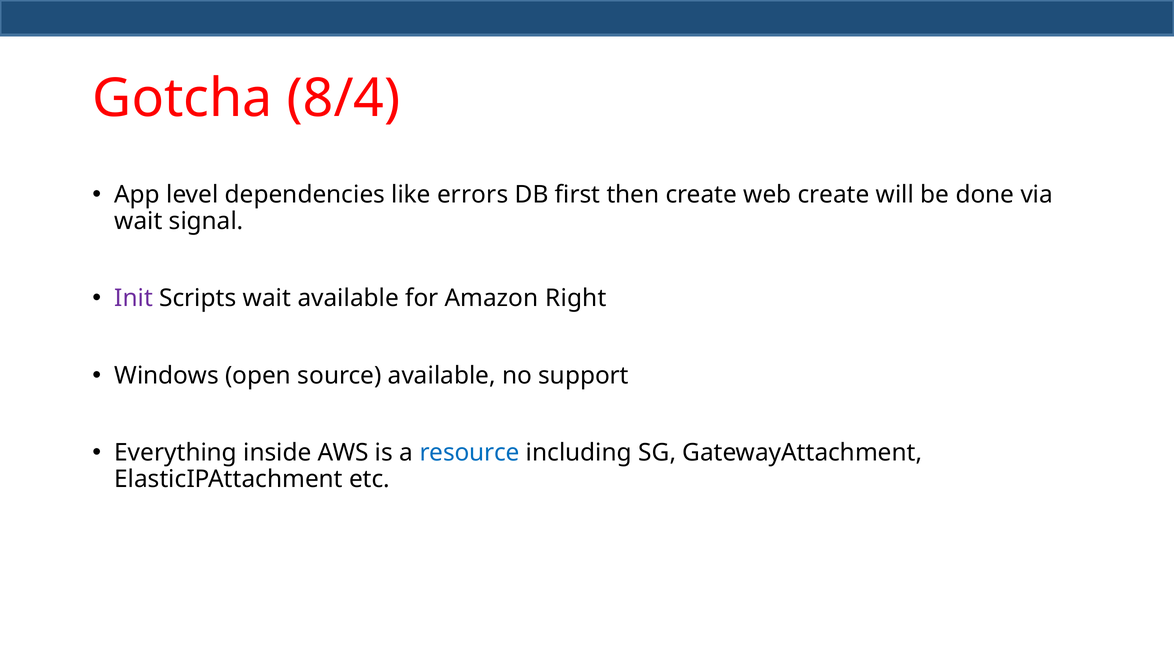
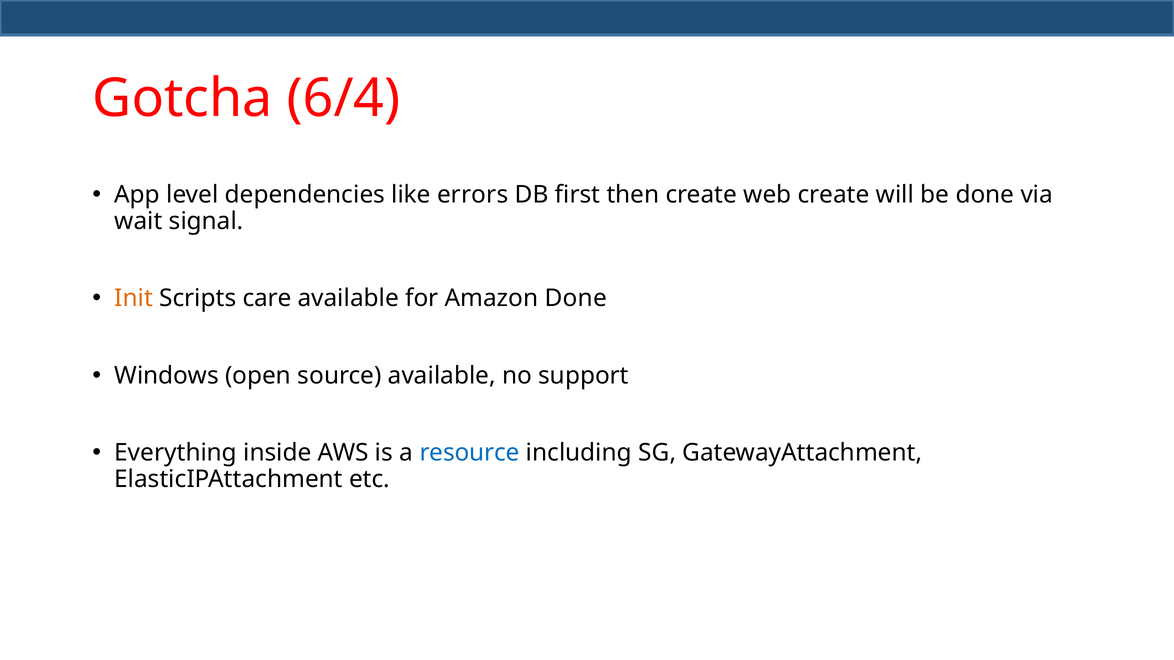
8/4: 8/4 -> 6/4
Init colour: purple -> orange
Scripts wait: wait -> care
Amazon Right: Right -> Done
